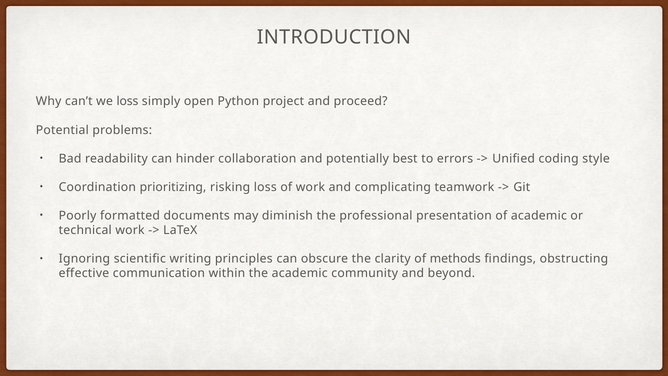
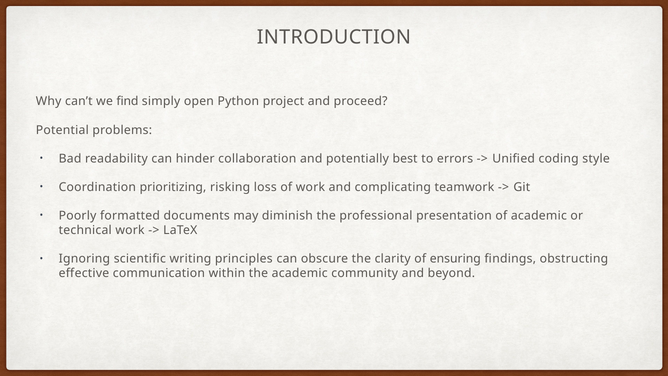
we loss: loss -> find
methods: methods -> ensuring
